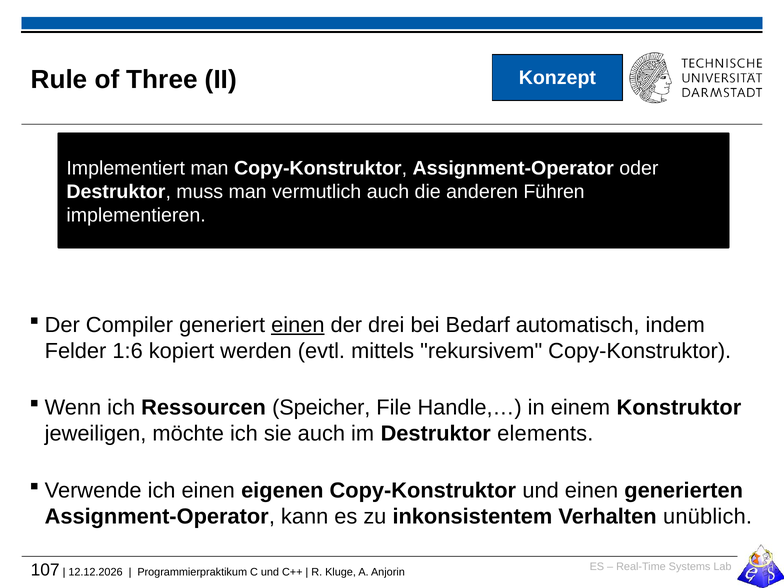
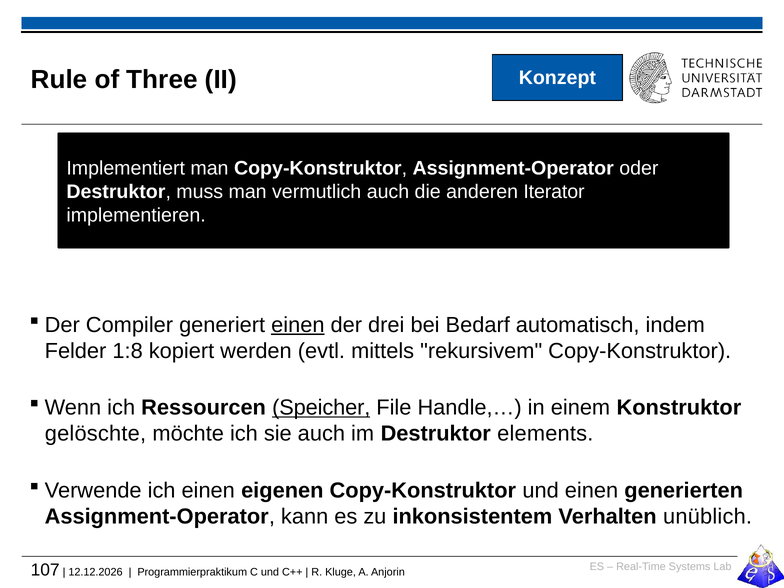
Führen: Führen -> Iterator
1:6: 1:6 -> 1:8
Speicher underline: none -> present
jeweiligen: jeweiligen -> gelöschte
